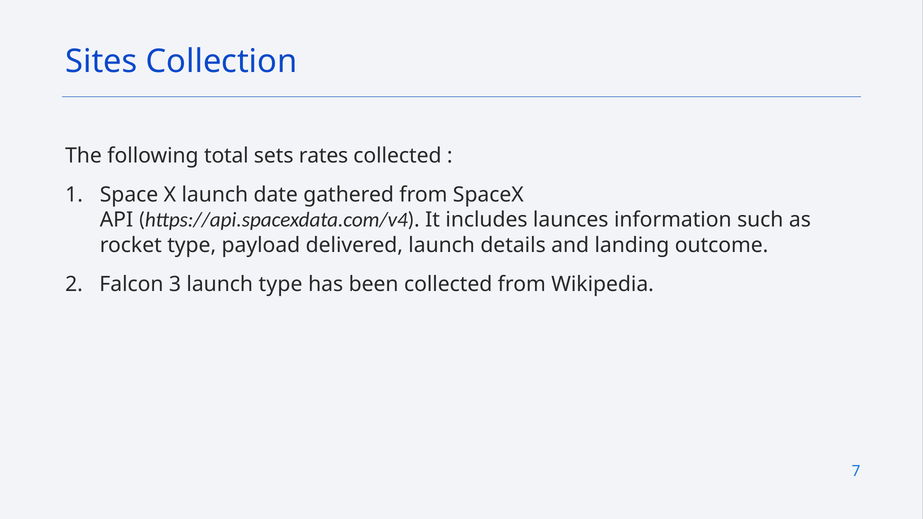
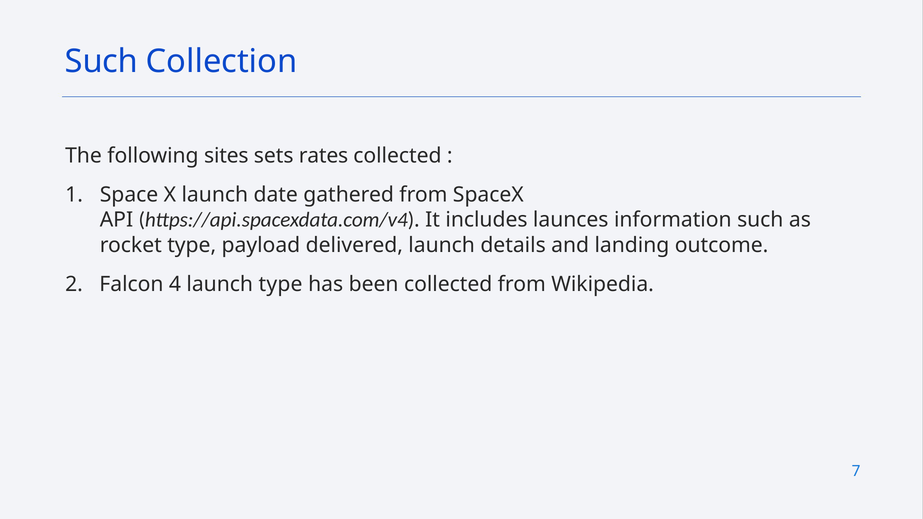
Sites at (101, 62): Sites -> Such
total: total -> sites
3: 3 -> 4
